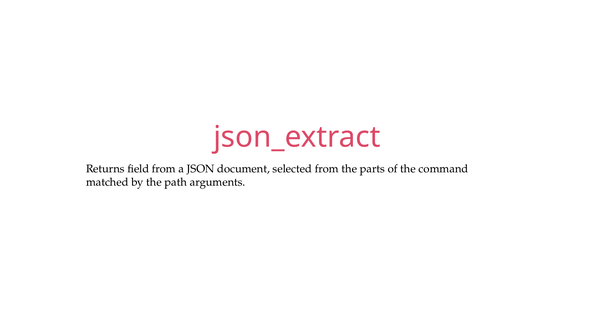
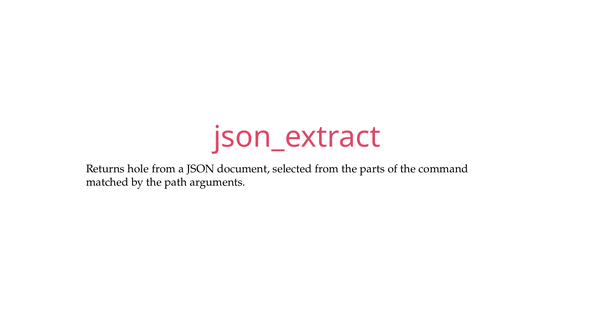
field: field -> hole
